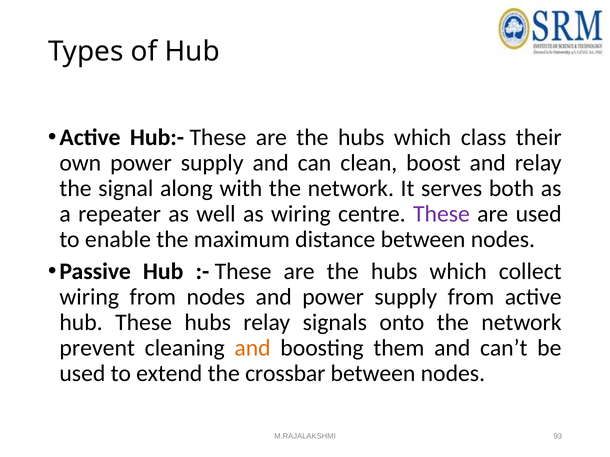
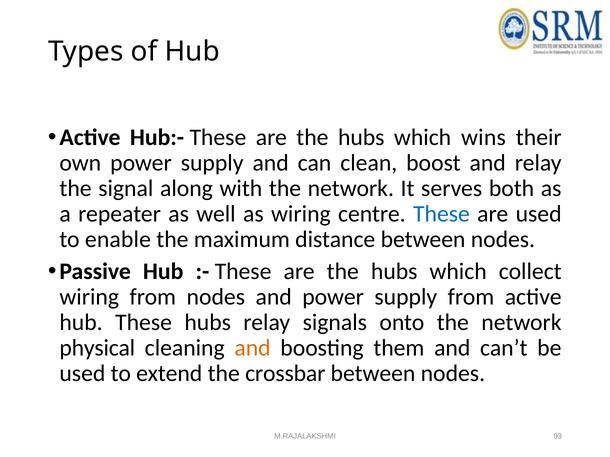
class: class -> wins
These at (441, 214) colour: purple -> blue
prevent: prevent -> physical
